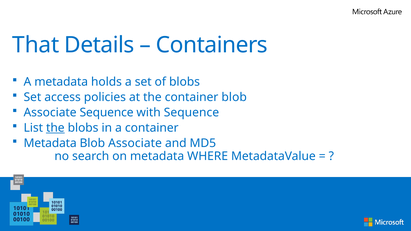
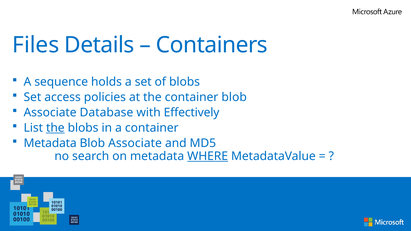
That: That -> Files
A metadata: metadata -> sequence
Associate Sequence: Sequence -> Database
with Sequence: Sequence -> Effectively
WHERE underline: none -> present
